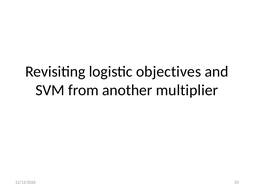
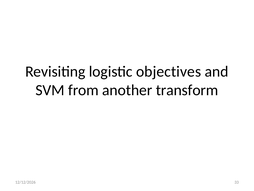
multiplier: multiplier -> transform
